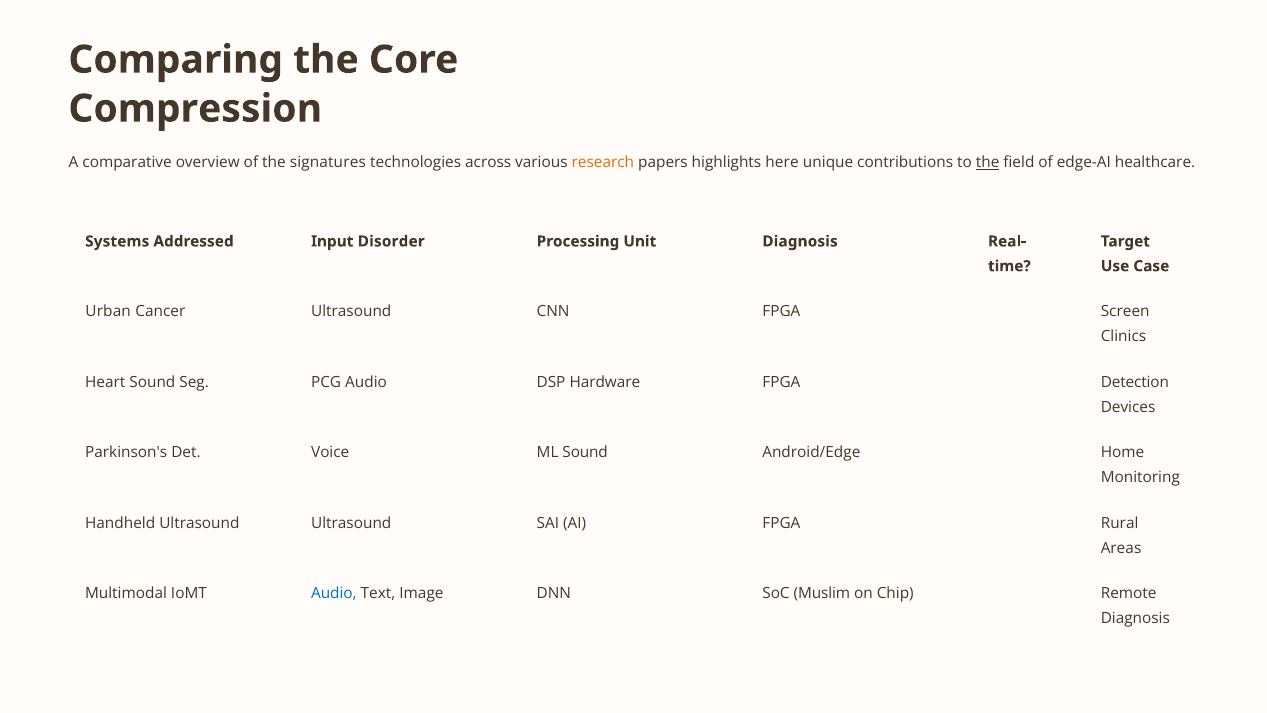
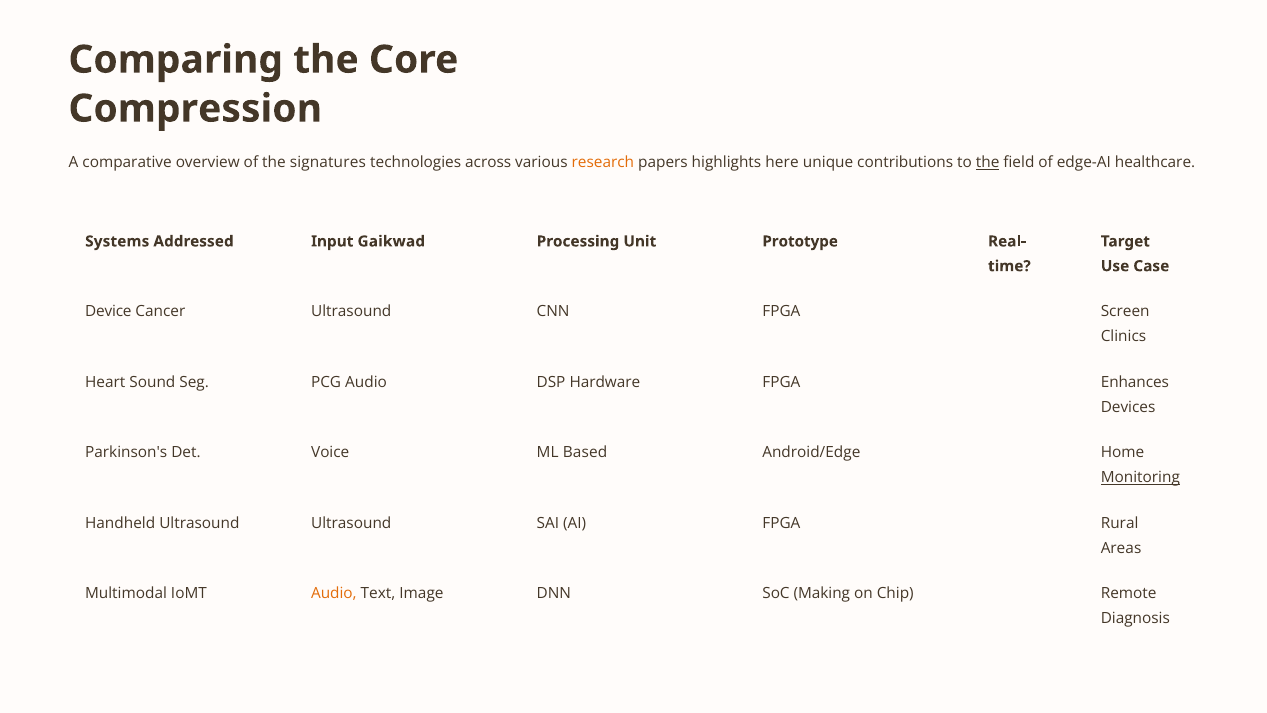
Disorder: Disorder -> Gaikwad
Unit Diagnosis: Diagnosis -> Prototype
Urban: Urban -> Device
Detection: Detection -> Enhances
ML Sound: Sound -> Based
Monitoring underline: none -> present
Audio at (334, 594) colour: blue -> orange
Muslim: Muslim -> Making
